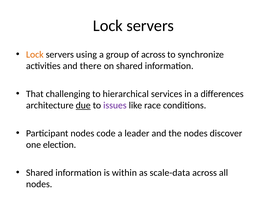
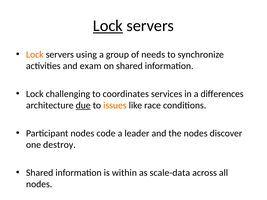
Lock at (108, 26) underline: none -> present
of across: across -> needs
there: there -> exam
That at (35, 94): That -> Lock
hierarchical: hierarchical -> coordinates
issues colour: purple -> orange
election: election -> destroy
